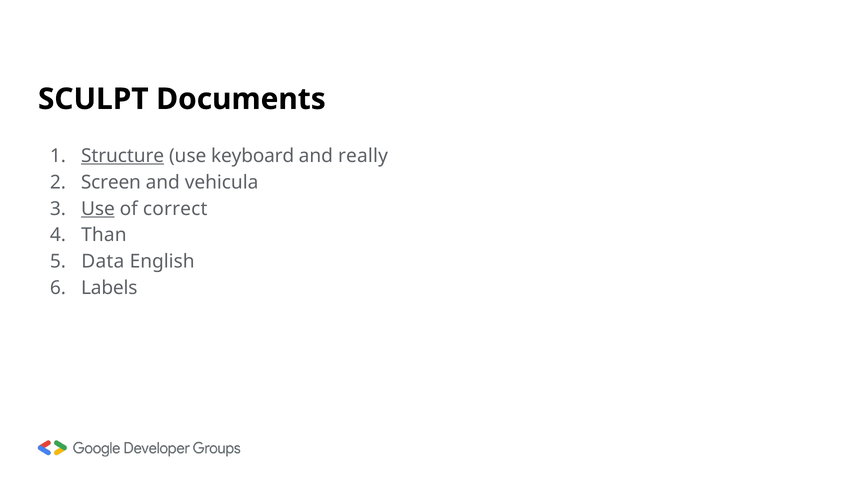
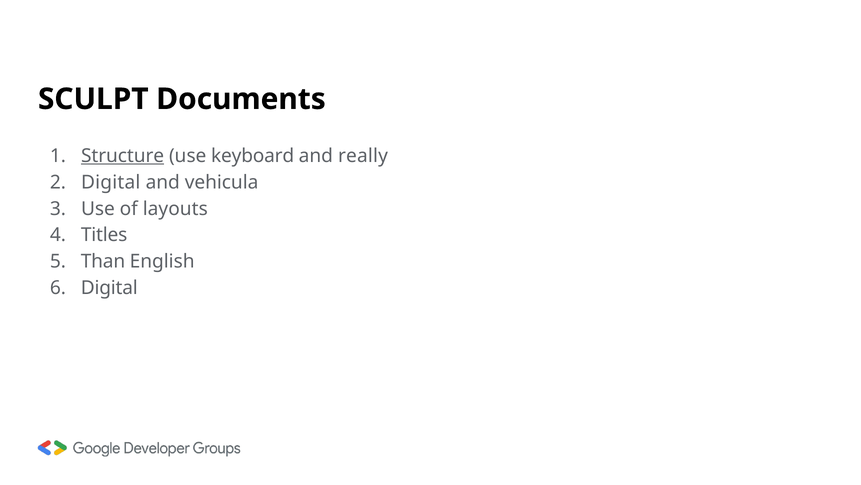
Screen at (111, 182): Screen -> Digital
Use at (98, 208) underline: present -> none
correct: correct -> layouts
Than: Than -> Titles
Data: Data -> Than
Labels at (109, 288): Labels -> Digital
